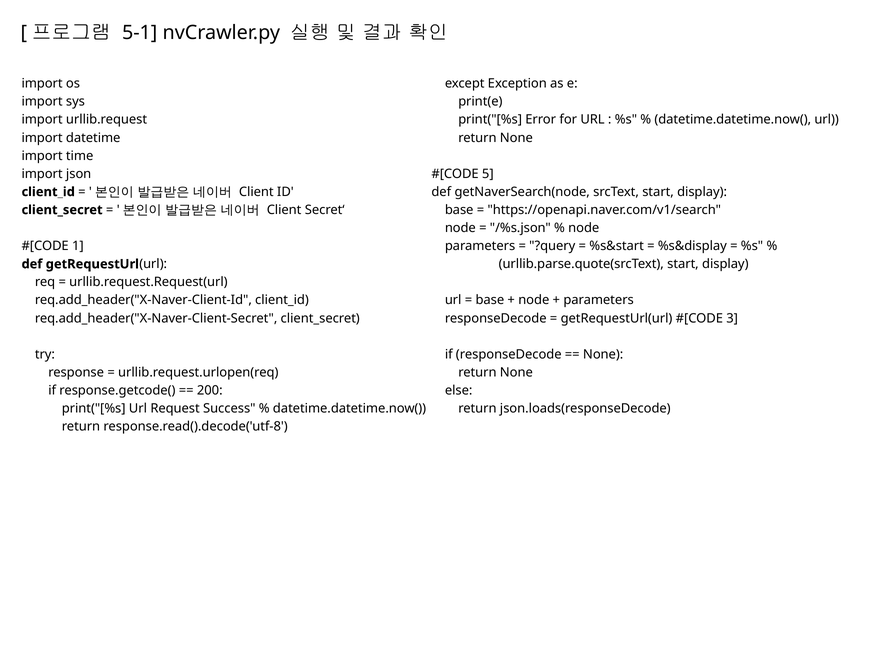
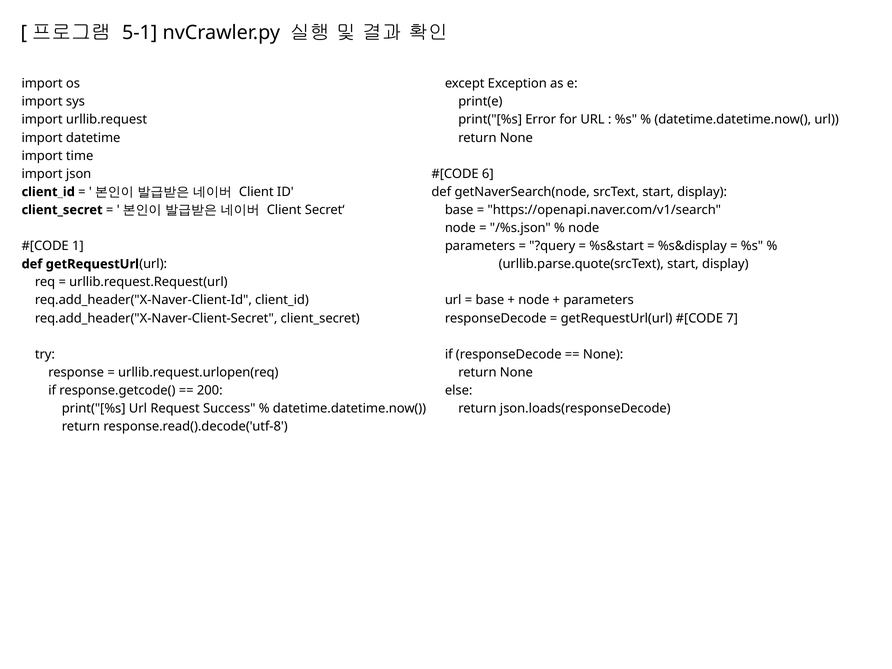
5: 5 -> 6
3: 3 -> 7
